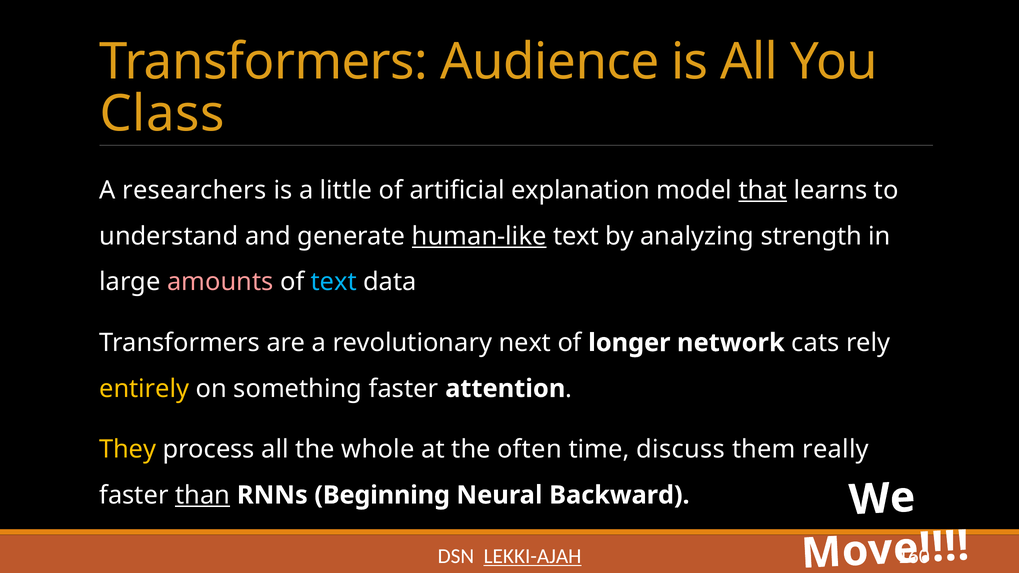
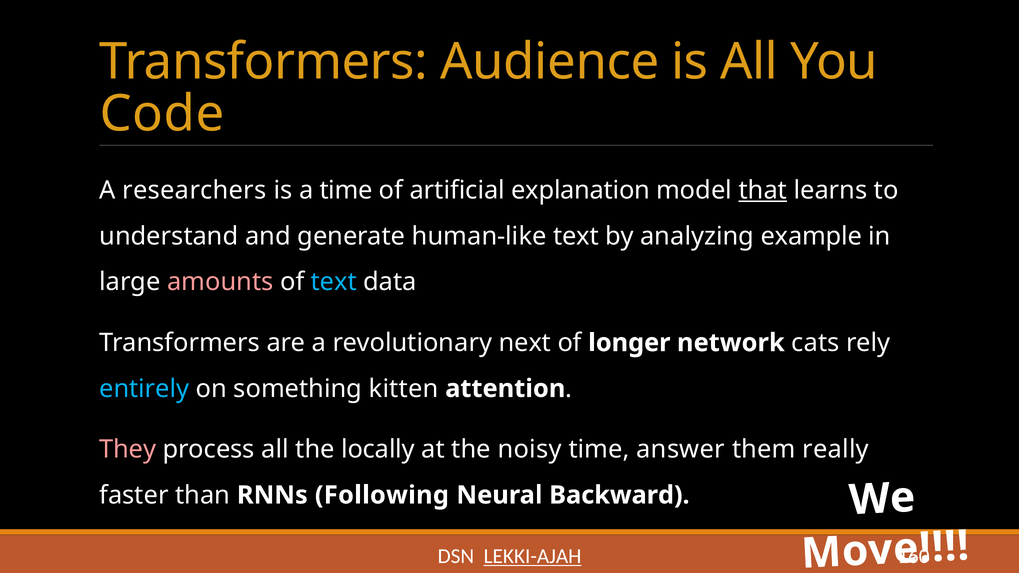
Class: Class -> Code
a little: little -> time
human-like underline: present -> none
strength: strength -> example
entirely colour: yellow -> light blue
something faster: faster -> kitten
They colour: yellow -> pink
whole: whole -> locally
often: often -> noisy
discuss: discuss -> answer
than underline: present -> none
Beginning: Beginning -> Following
